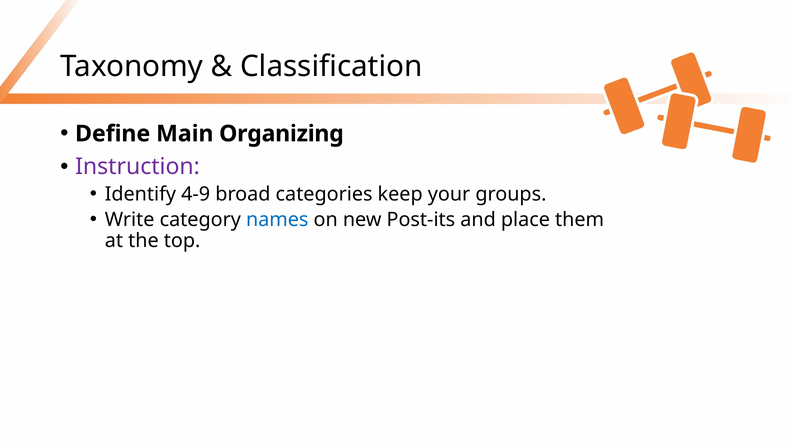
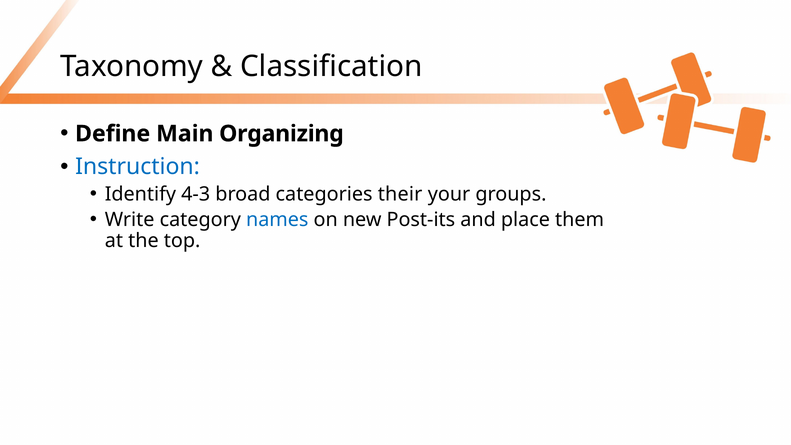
Instruction colour: purple -> blue
4-9: 4-9 -> 4-3
keep: keep -> their
